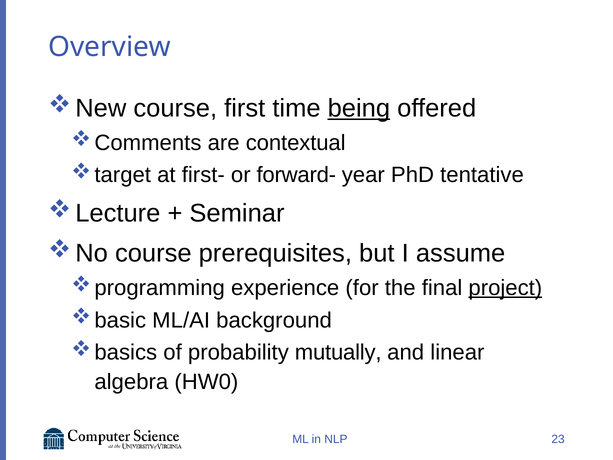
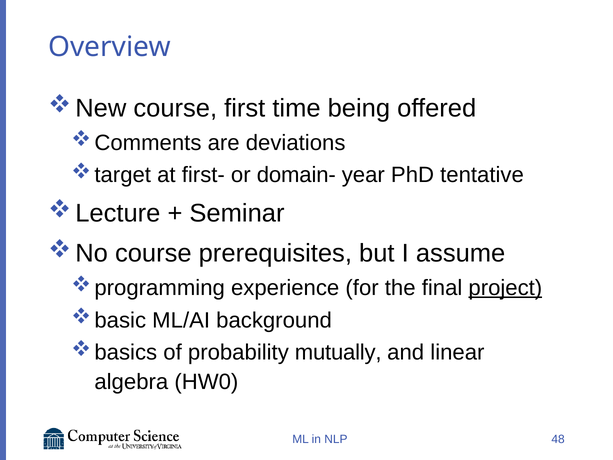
being underline: present -> none
contextual: contextual -> deviations
forward-: forward- -> domain-
23: 23 -> 48
